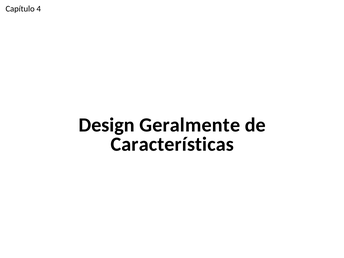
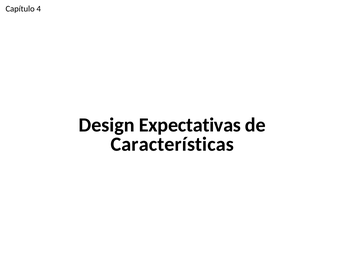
Geralmente: Geralmente -> Expectativas
